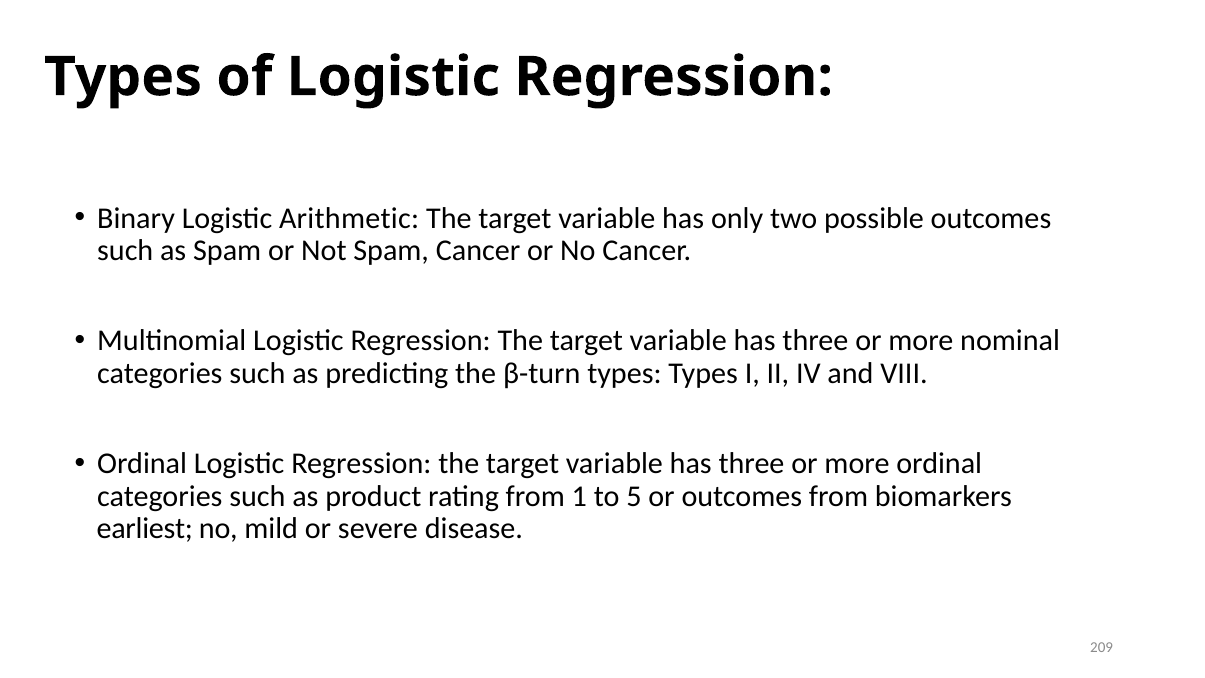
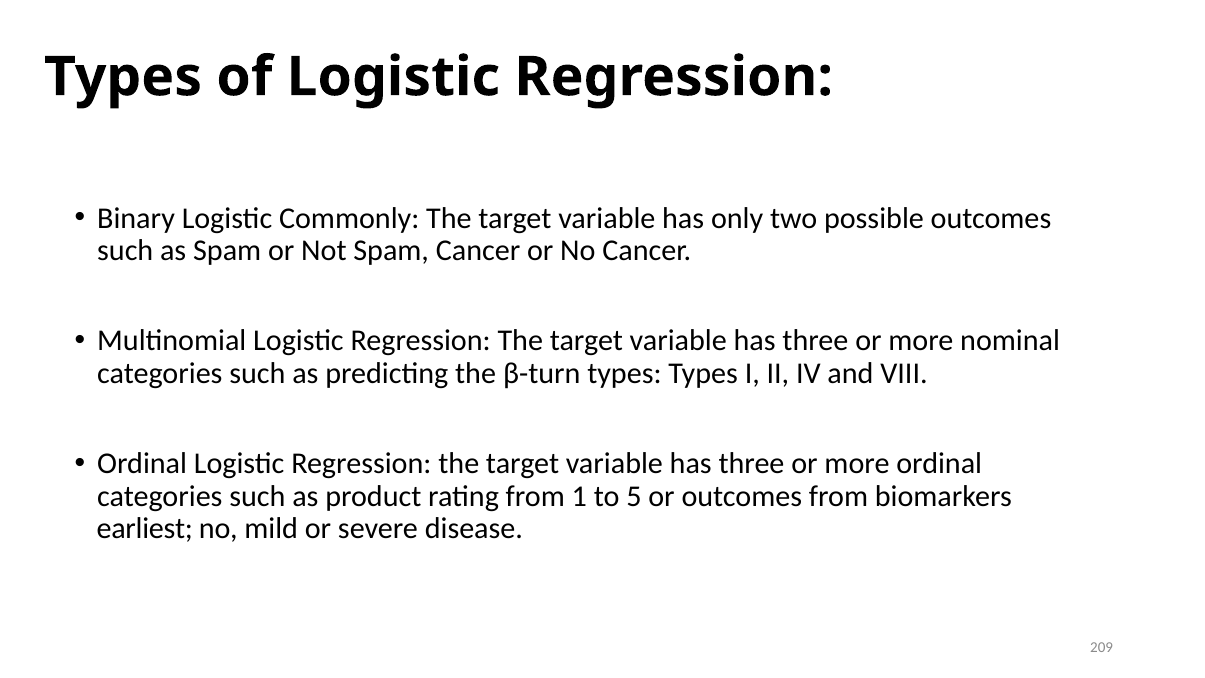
Arithmetic: Arithmetic -> Commonly
